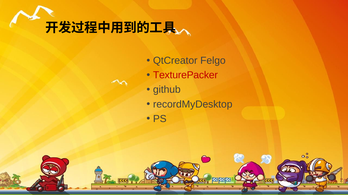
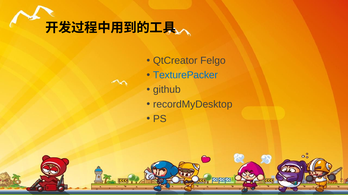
TexturePacker colour: red -> blue
